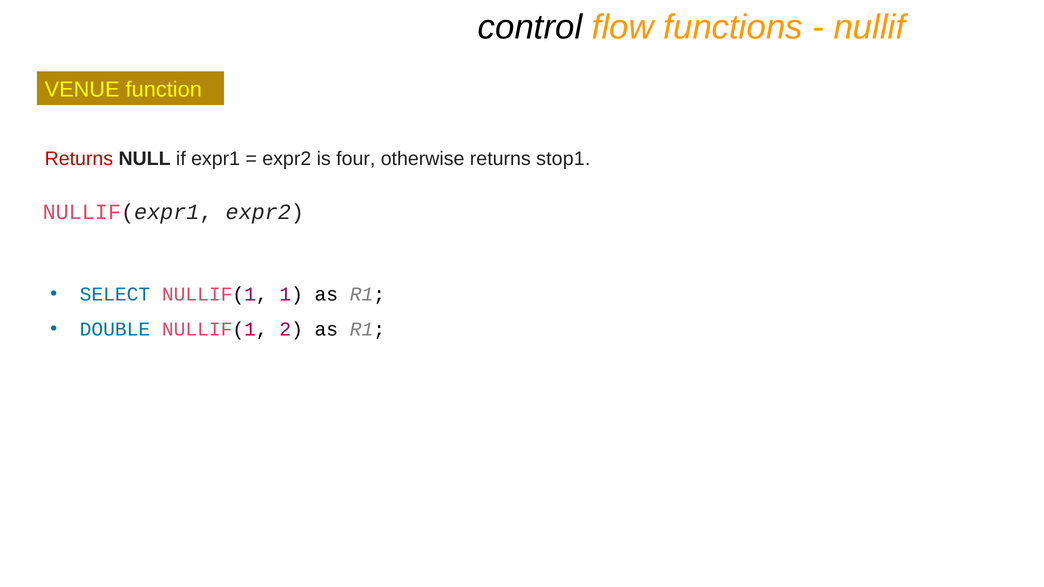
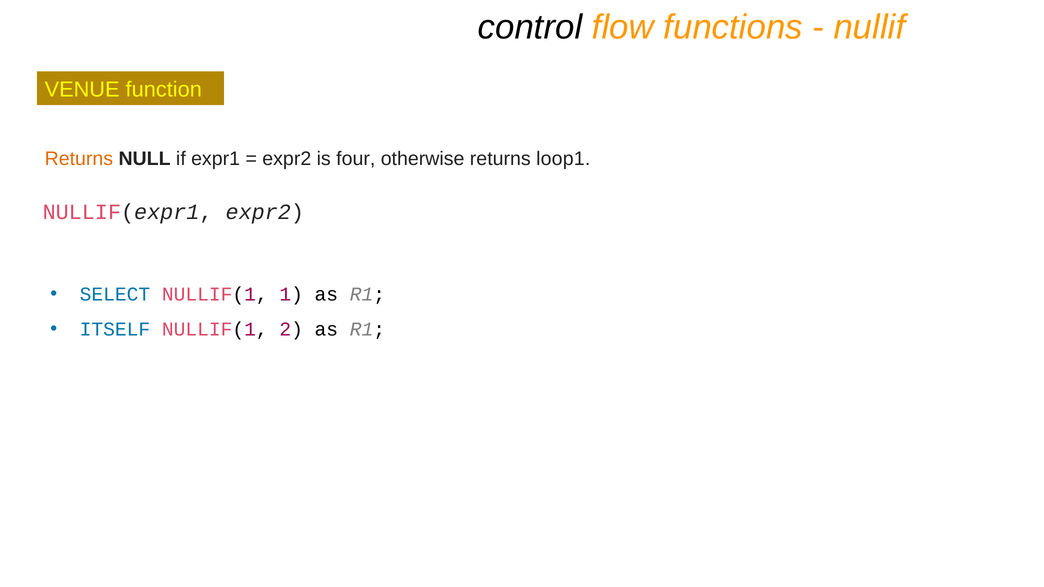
Returns at (79, 159) colour: red -> orange
stop1: stop1 -> loop1
DOUBLE: DOUBLE -> ITSELF
